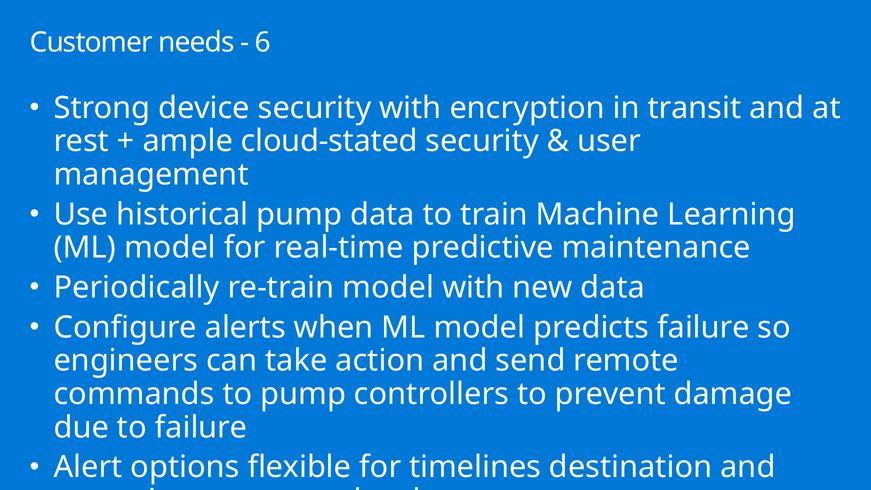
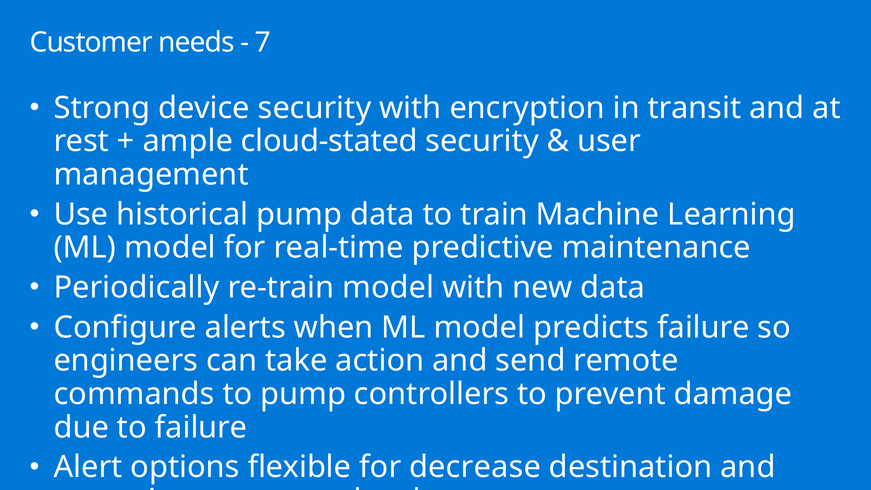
6: 6 -> 7
timelines: timelines -> decrease
